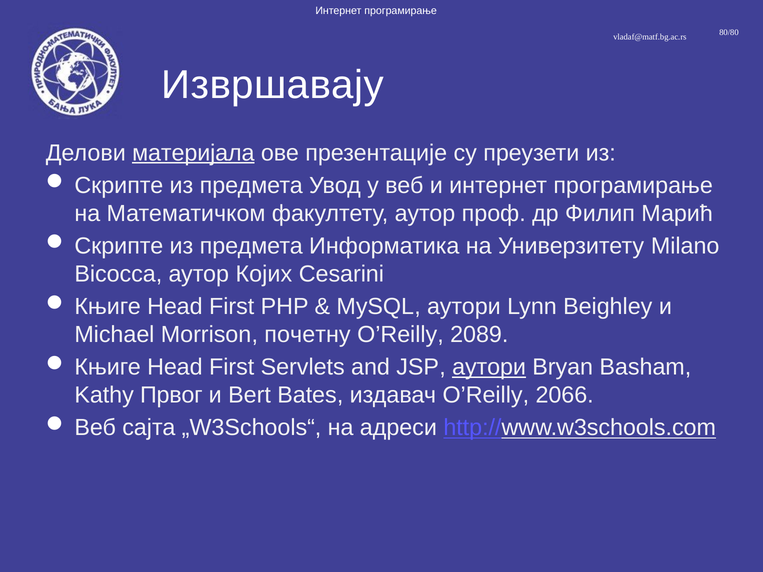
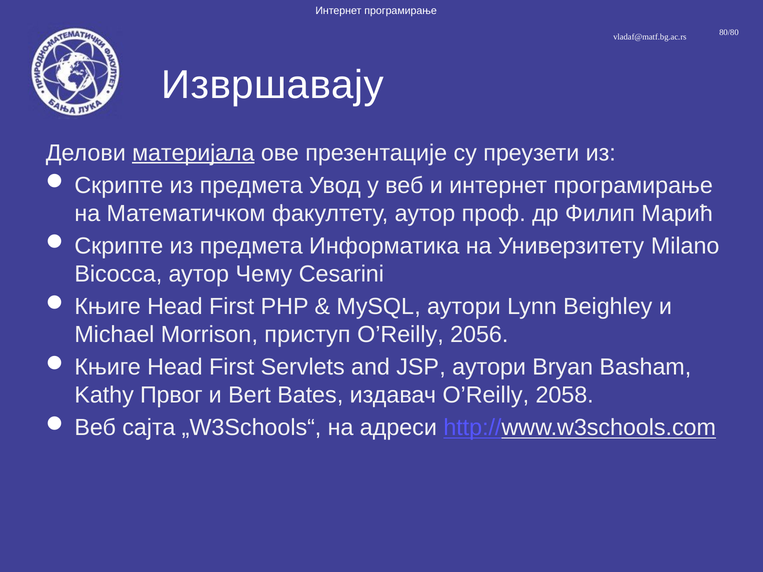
Којих: Којих -> Чему
почетну: почетну -> приступ
2089: 2089 -> 2056
аутори at (489, 367) underline: present -> none
2066: 2066 -> 2058
